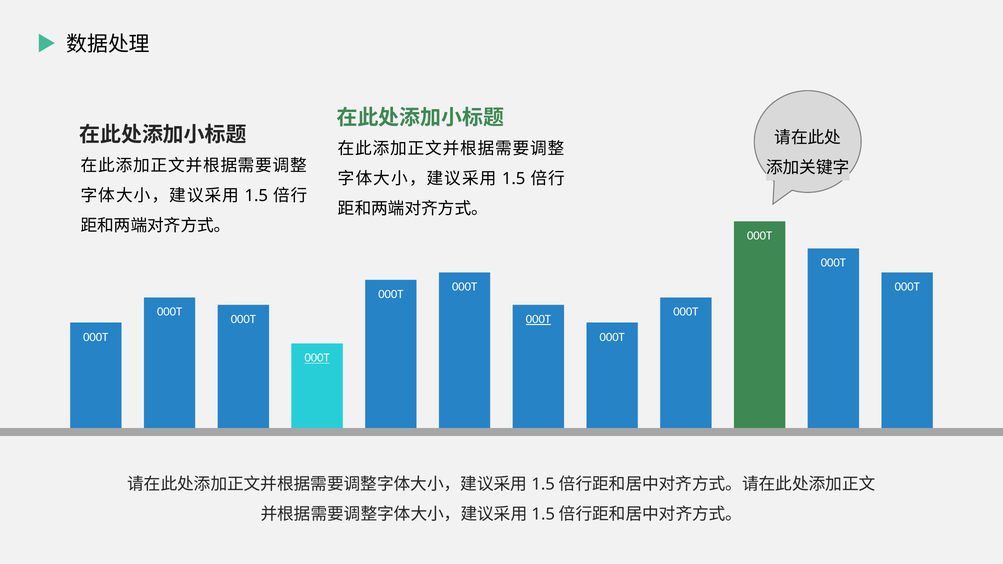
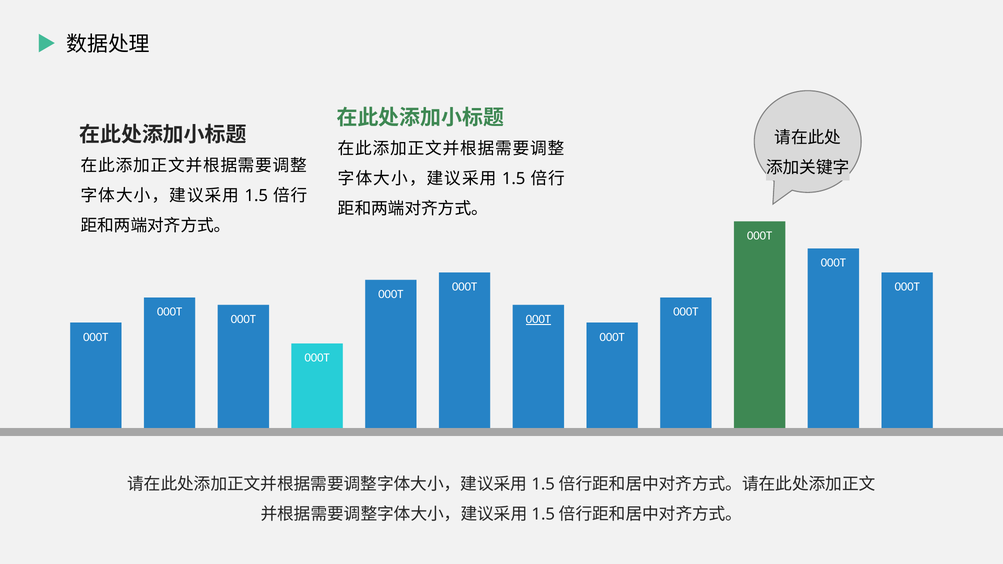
000T at (317, 358) underline: present -> none
